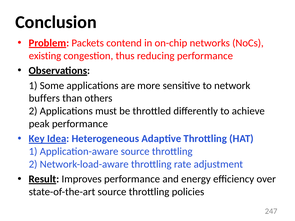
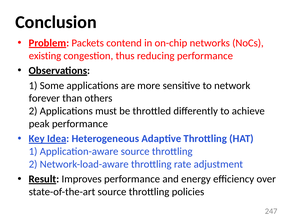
buffers: buffers -> forever
